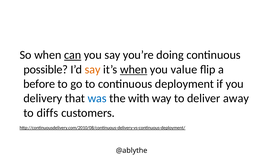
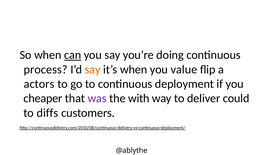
possible: possible -> process
when at (134, 69) underline: present -> none
before: before -> actors
delivery: delivery -> cheaper
was colour: blue -> purple
away: away -> could
